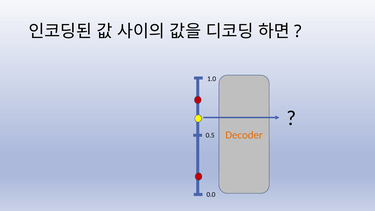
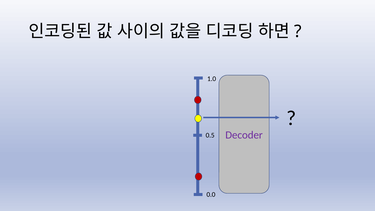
Decoder colour: orange -> purple
